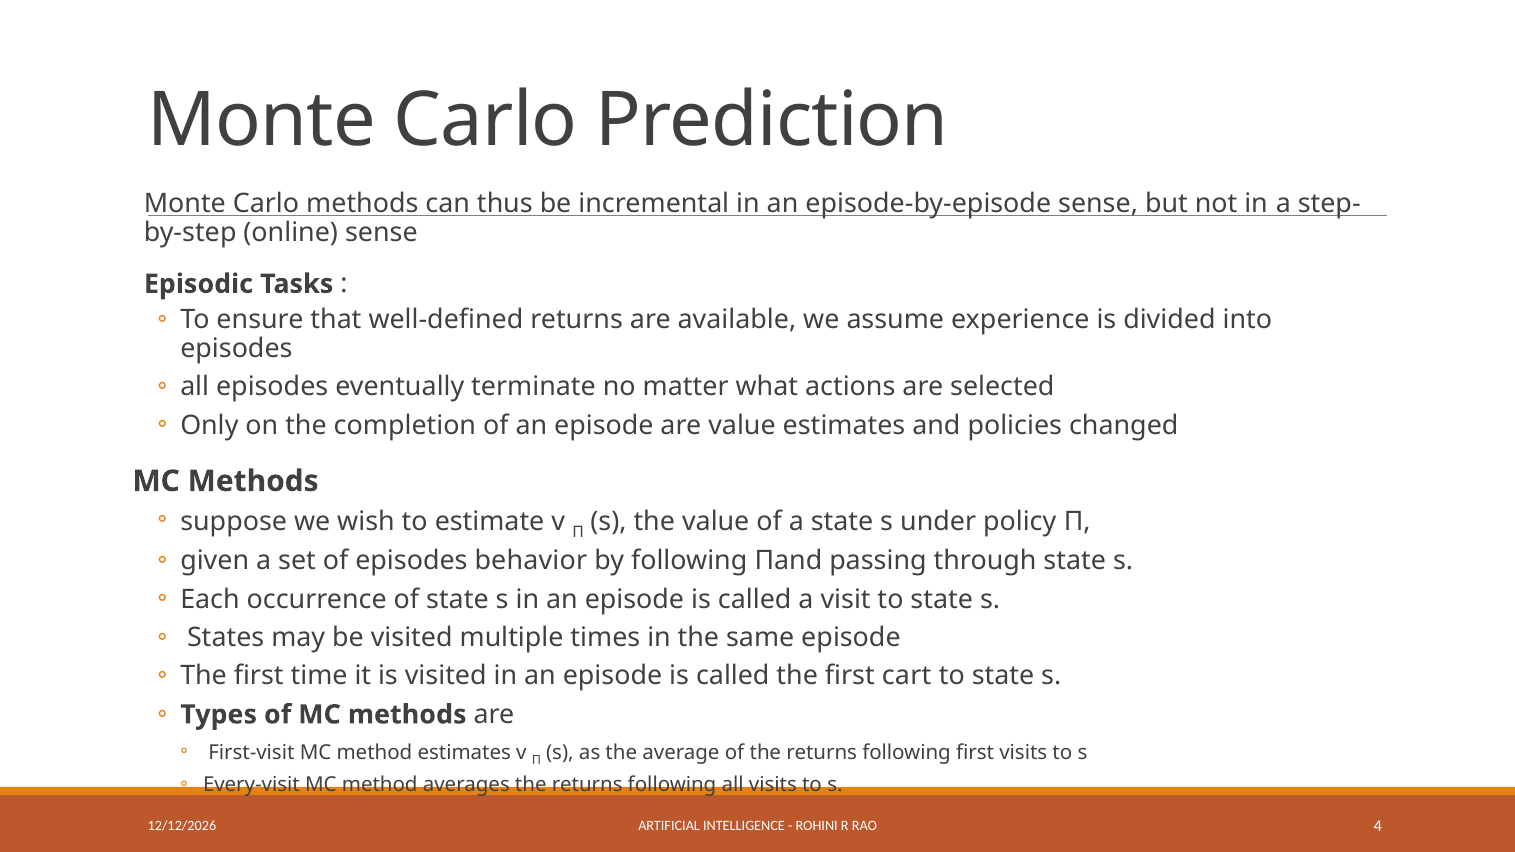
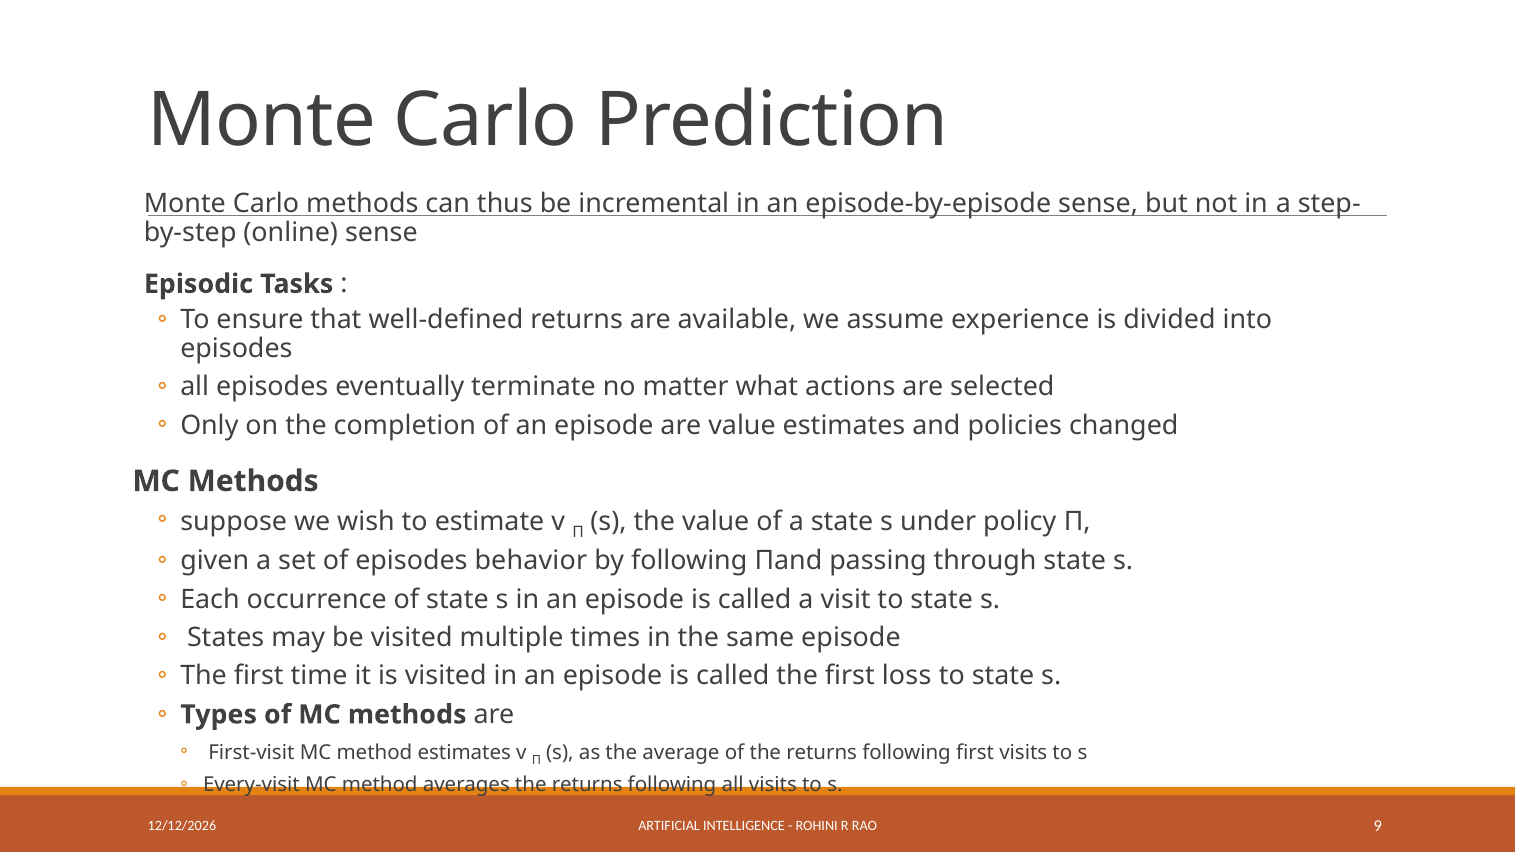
cart: cart -> loss
4: 4 -> 9
